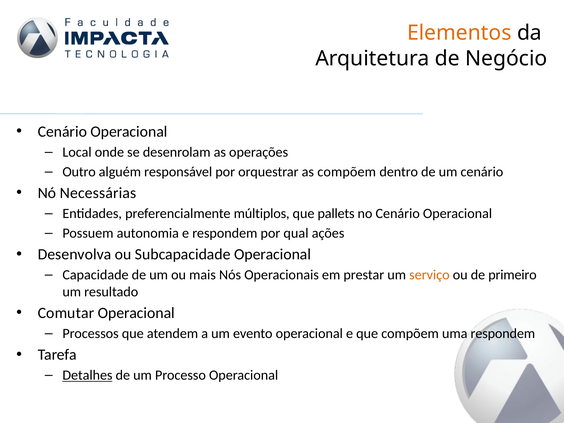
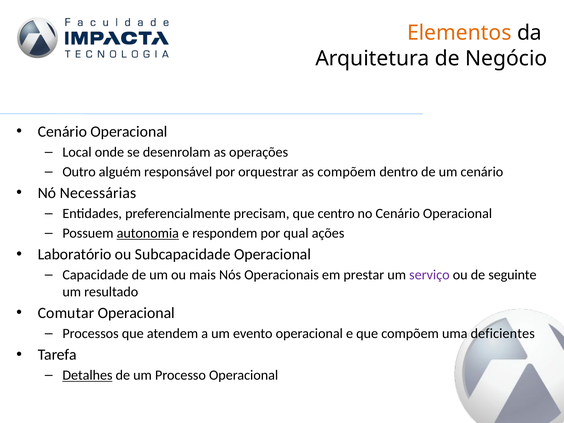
múltiplos: múltiplos -> precisam
pallets: pallets -> centro
autonomia underline: none -> present
Desenvolva: Desenvolva -> Laboratório
serviço colour: orange -> purple
primeiro: primeiro -> seguinte
uma respondem: respondem -> deficientes
